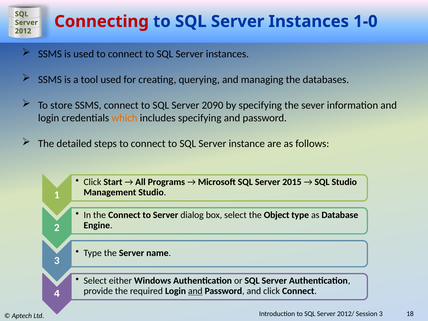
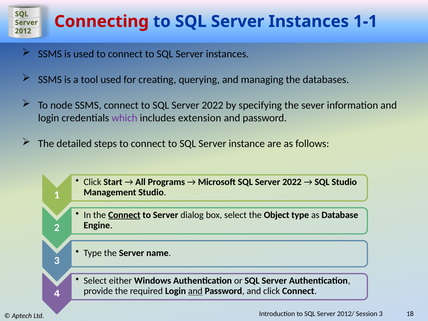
1-0: 1-0 -> 1-1
store: store -> node
to SQL Server 2090: 2090 -> 2022
which colour: orange -> purple
includes specifying: specifying -> extension
2015 at (292, 182): 2015 -> 2022
Connect at (124, 215) underline: none -> present
